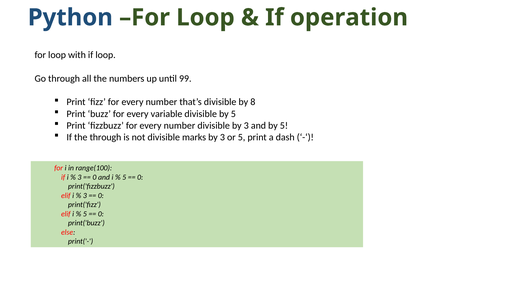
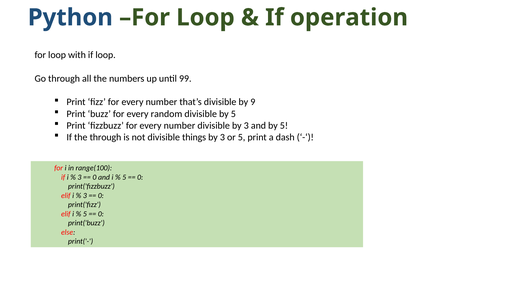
8: 8 -> 9
variable: variable -> random
marks: marks -> things
